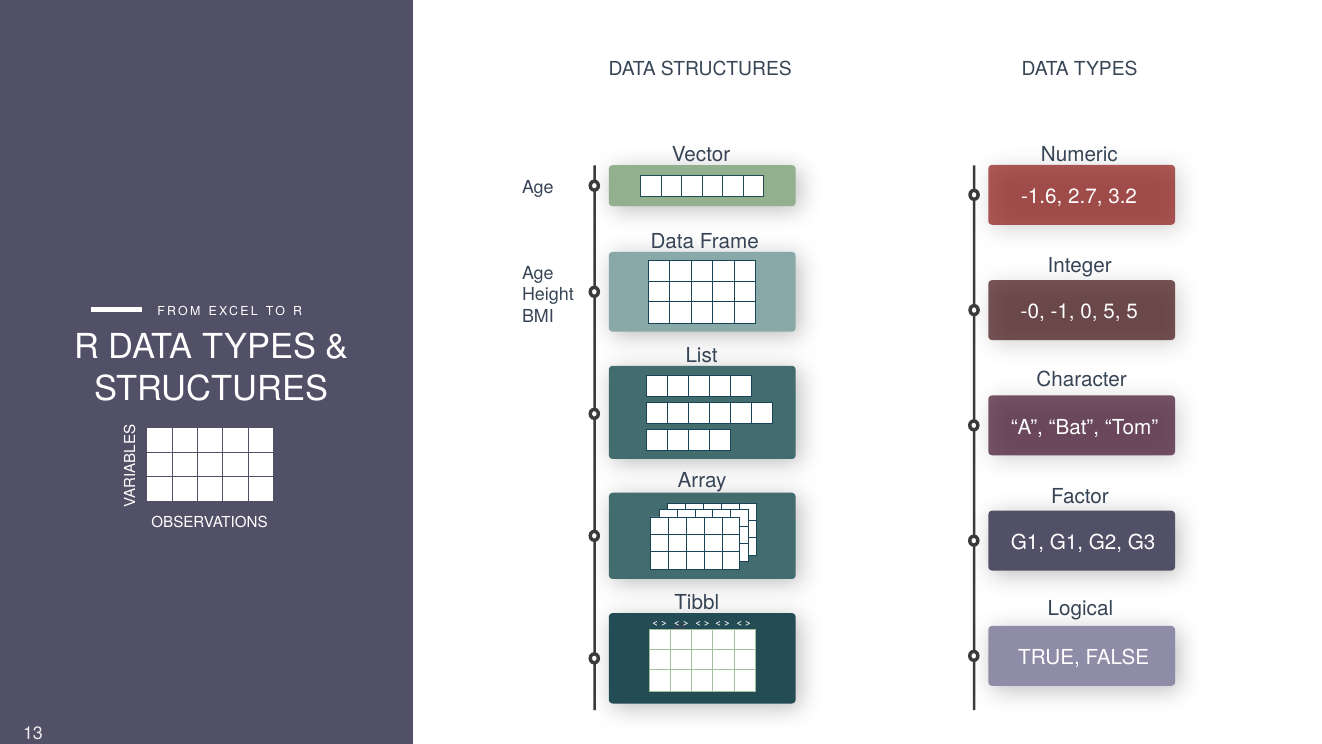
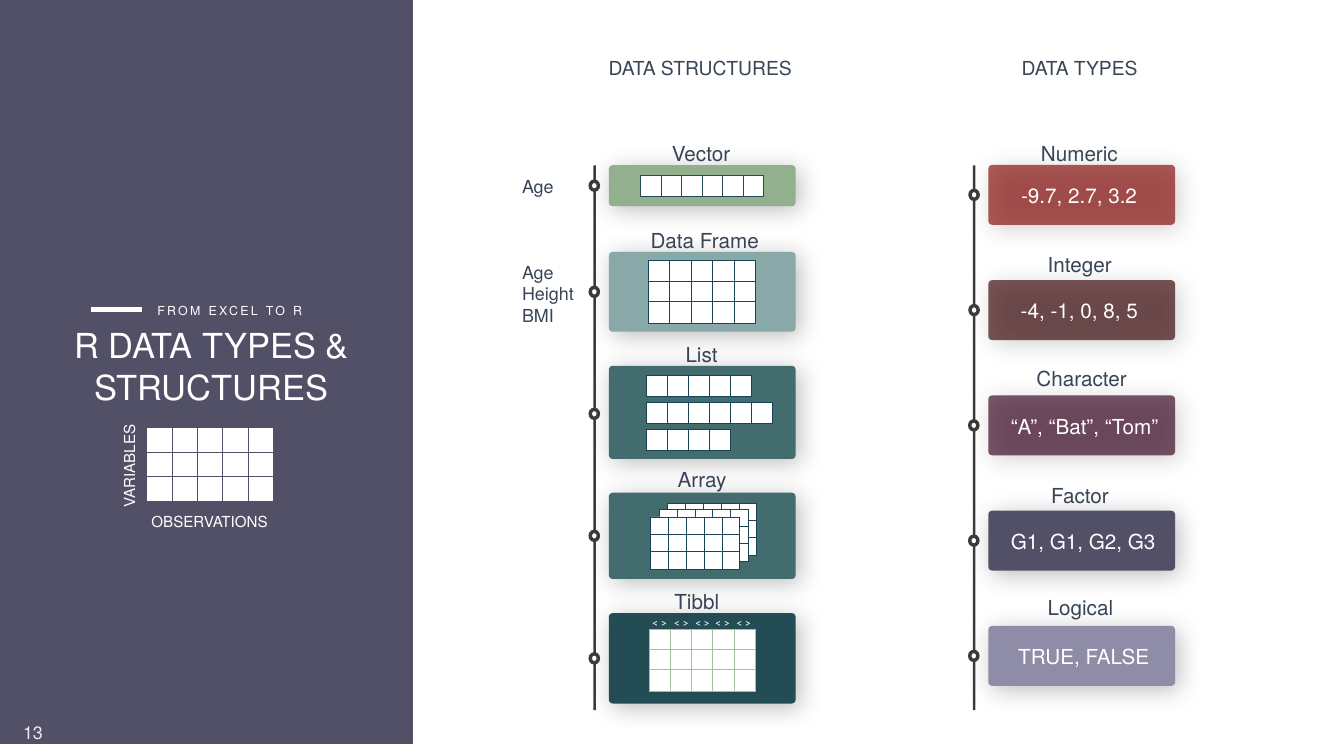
-1.6: -1.6 -> -9.7
-0: -0 -> -4
0 5: 5 -> 8
